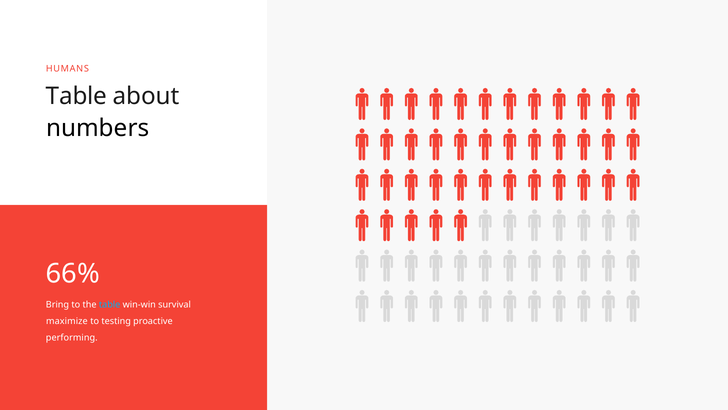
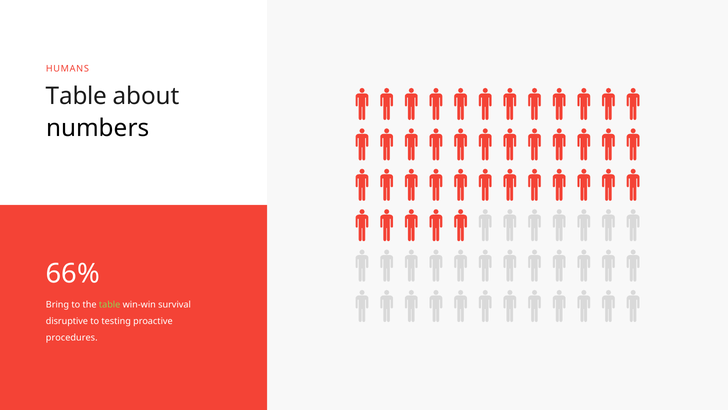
table at (110, 304) colour: light blue -> light green
maximize: maximize -> disruptive
performing: performing -> procedures
